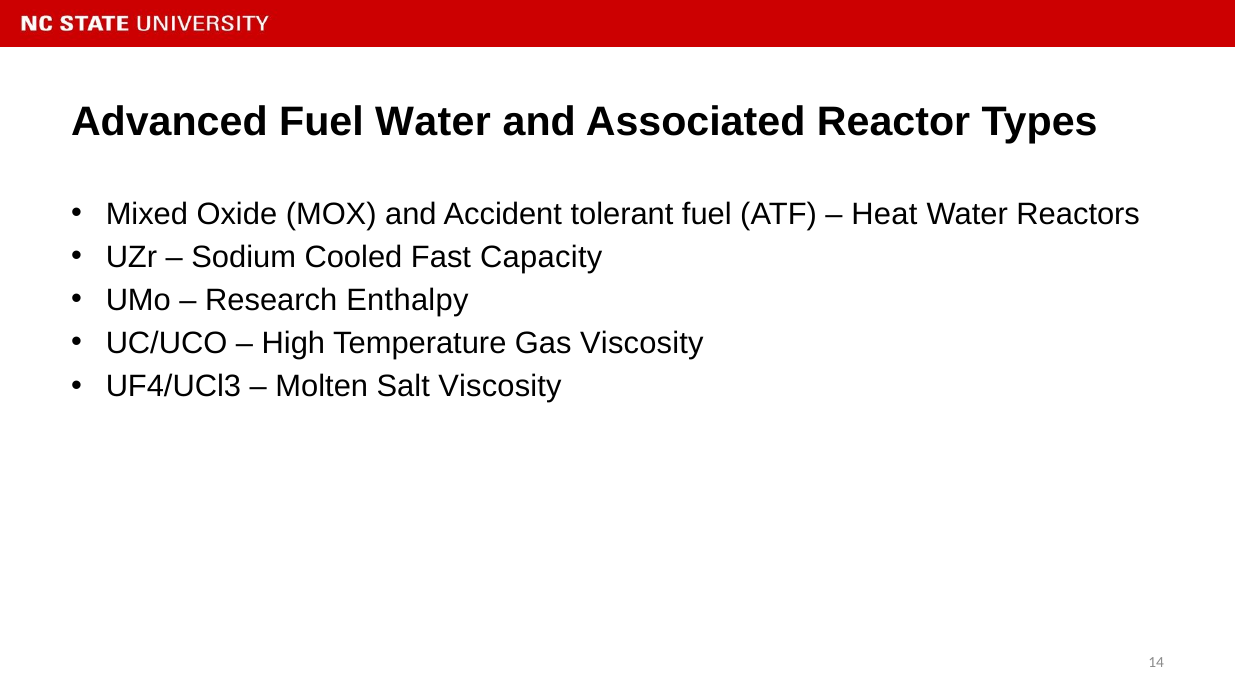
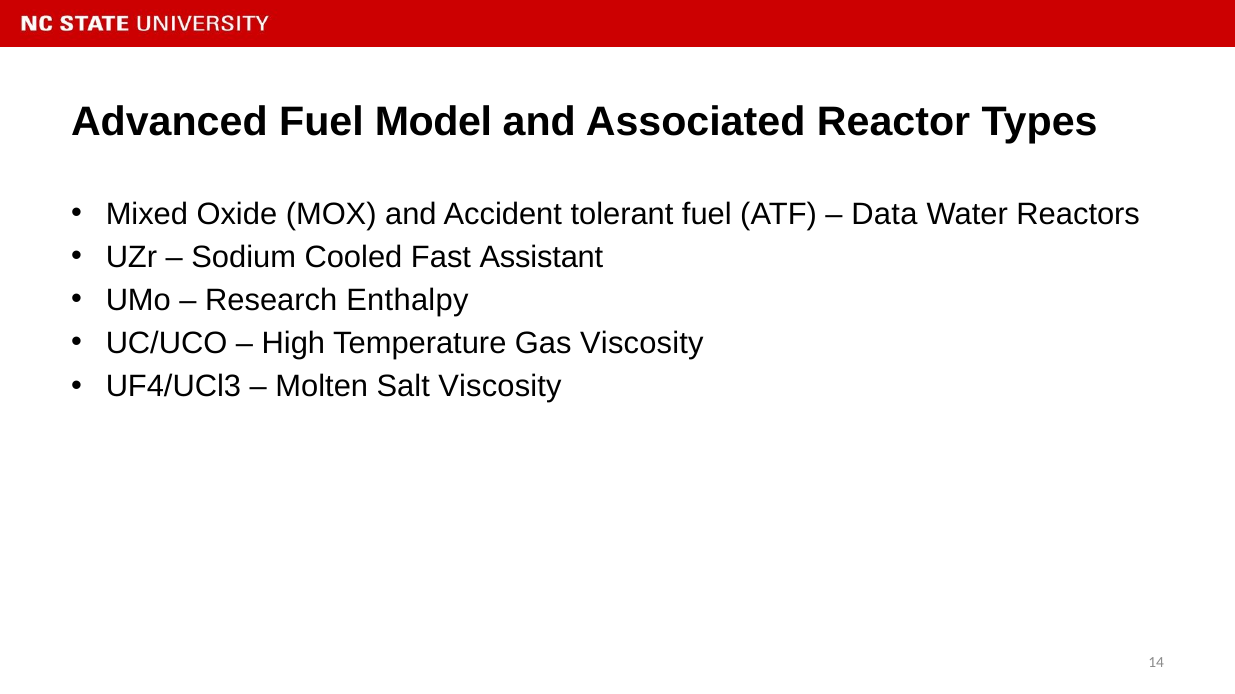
Fuel Water: Water -> Model
Heat: Heat -> Data
Capacity: Capacity -> Assistant
